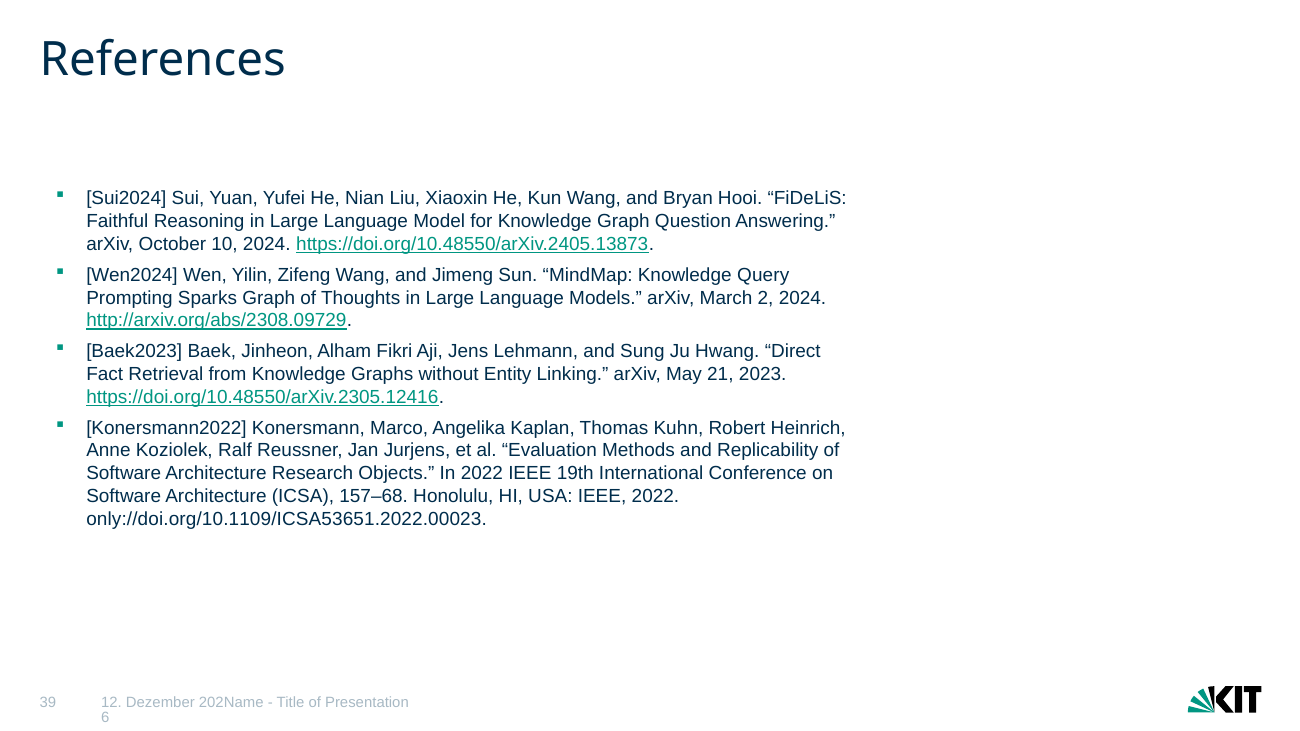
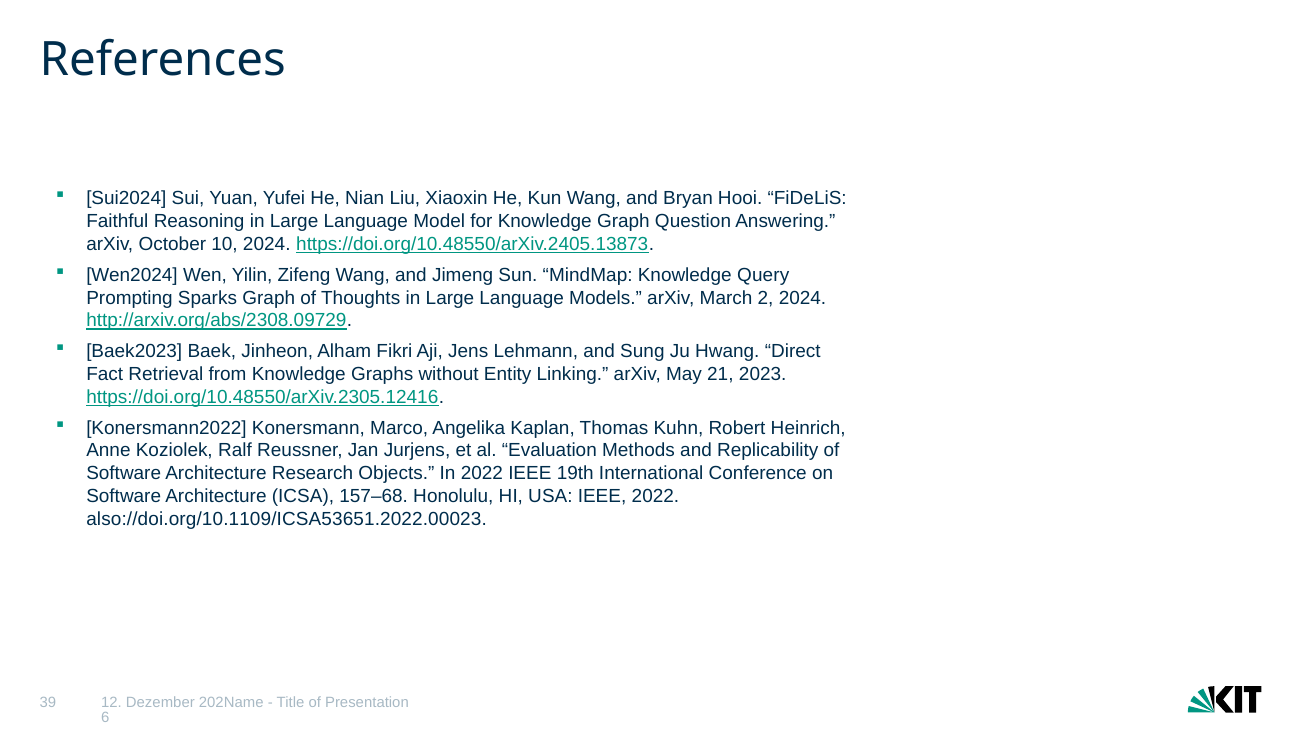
only://doi.org/10.1109/ICSA53651.2022.00023: only://doi.org/10.1109/ICSA53651.2022.00023 -> also://doi.org/10.1109/ICSA53651.2022.00023
